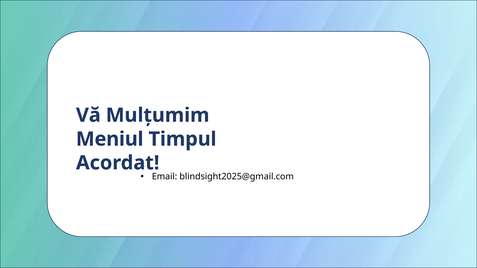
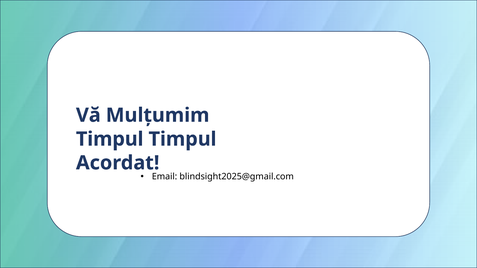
Meniul at (110, 139): Meniul -> Timpul
